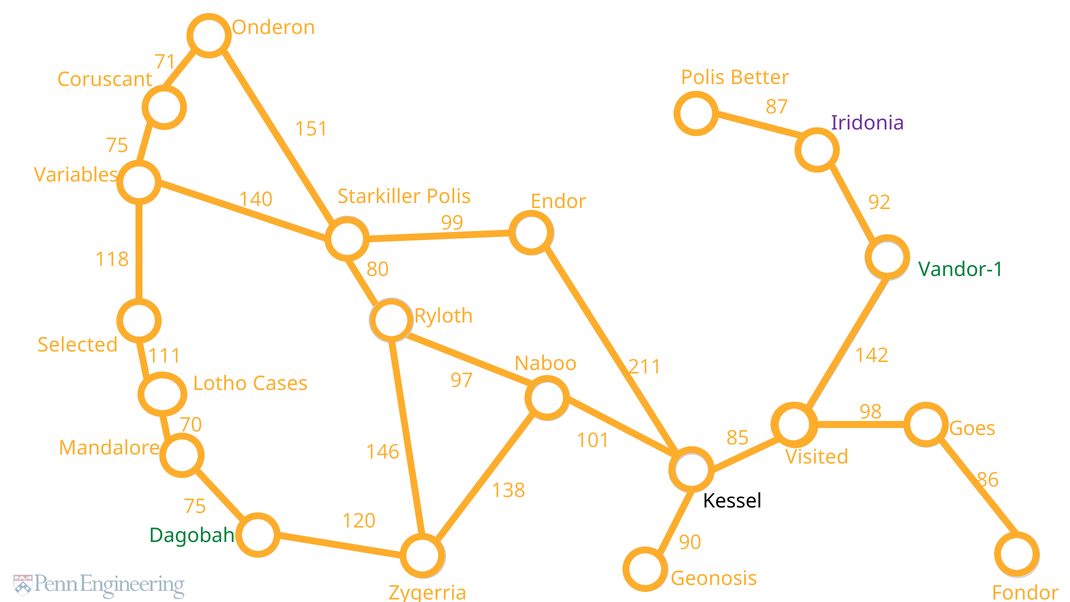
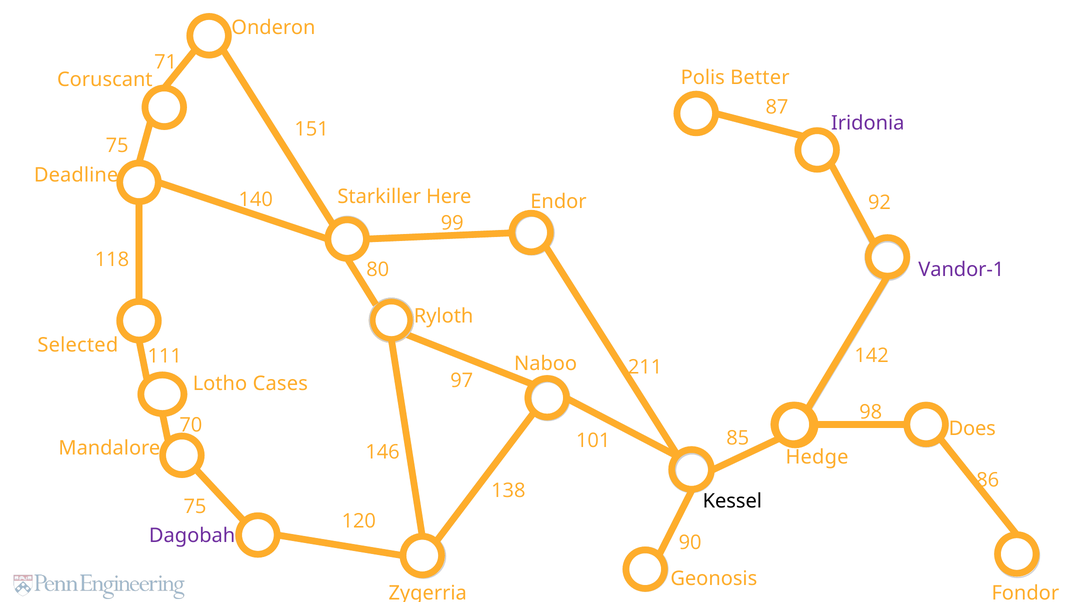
Variables: Variables -> Deadline
Starkiller Polis: Polis -> Here
Vandor-1 colour: green -> purple
Goes: Goes -> Does
Visited: Visited -> Hedge
Dagobah colour: green -> purple
